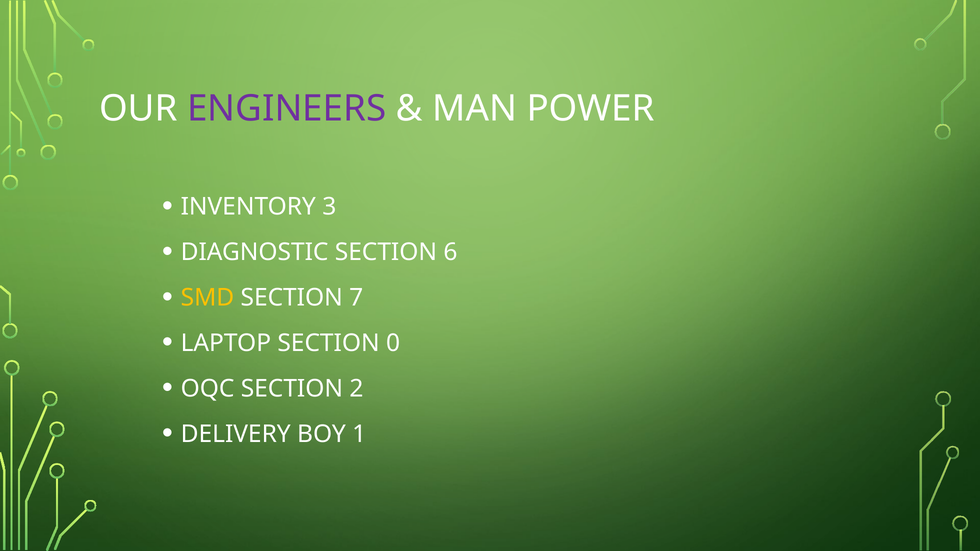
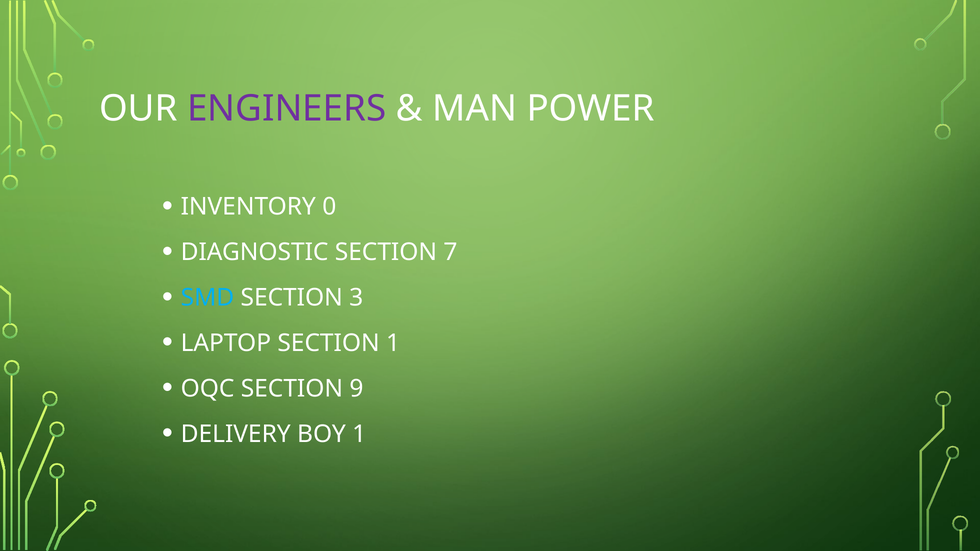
3: 3 -> 0
6: 6 -> 7
SMD colour: yellow -> light blue
7: 7 -> 3
SECTION 0: 0 -> 1
2: 2 -> 9
